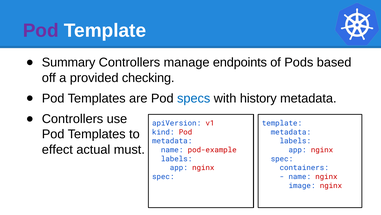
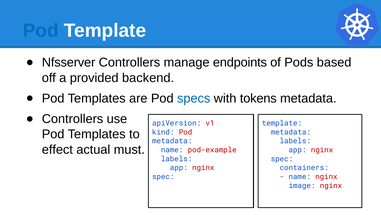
Pod at (41, 30) colour: purple -> blue
Summary: Summary -> Nfsserver
checking: checking -> backend
history: history -> tokens
